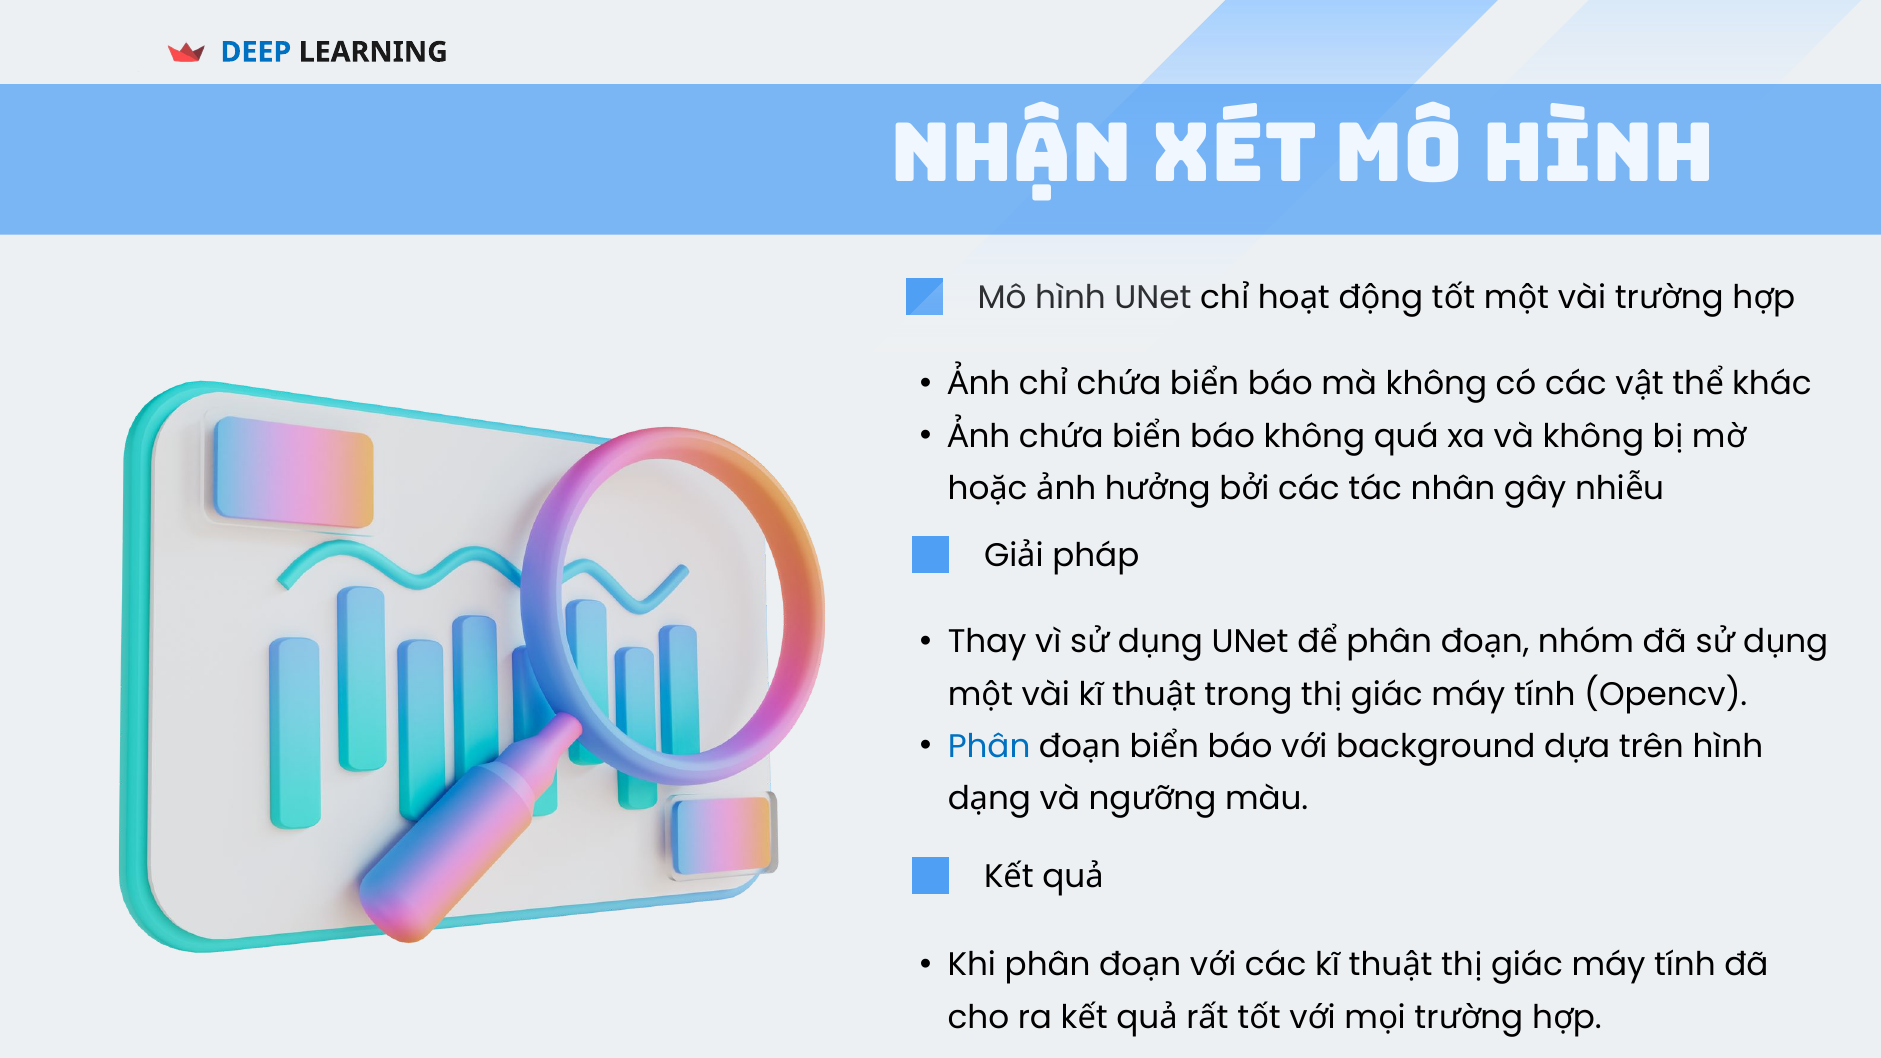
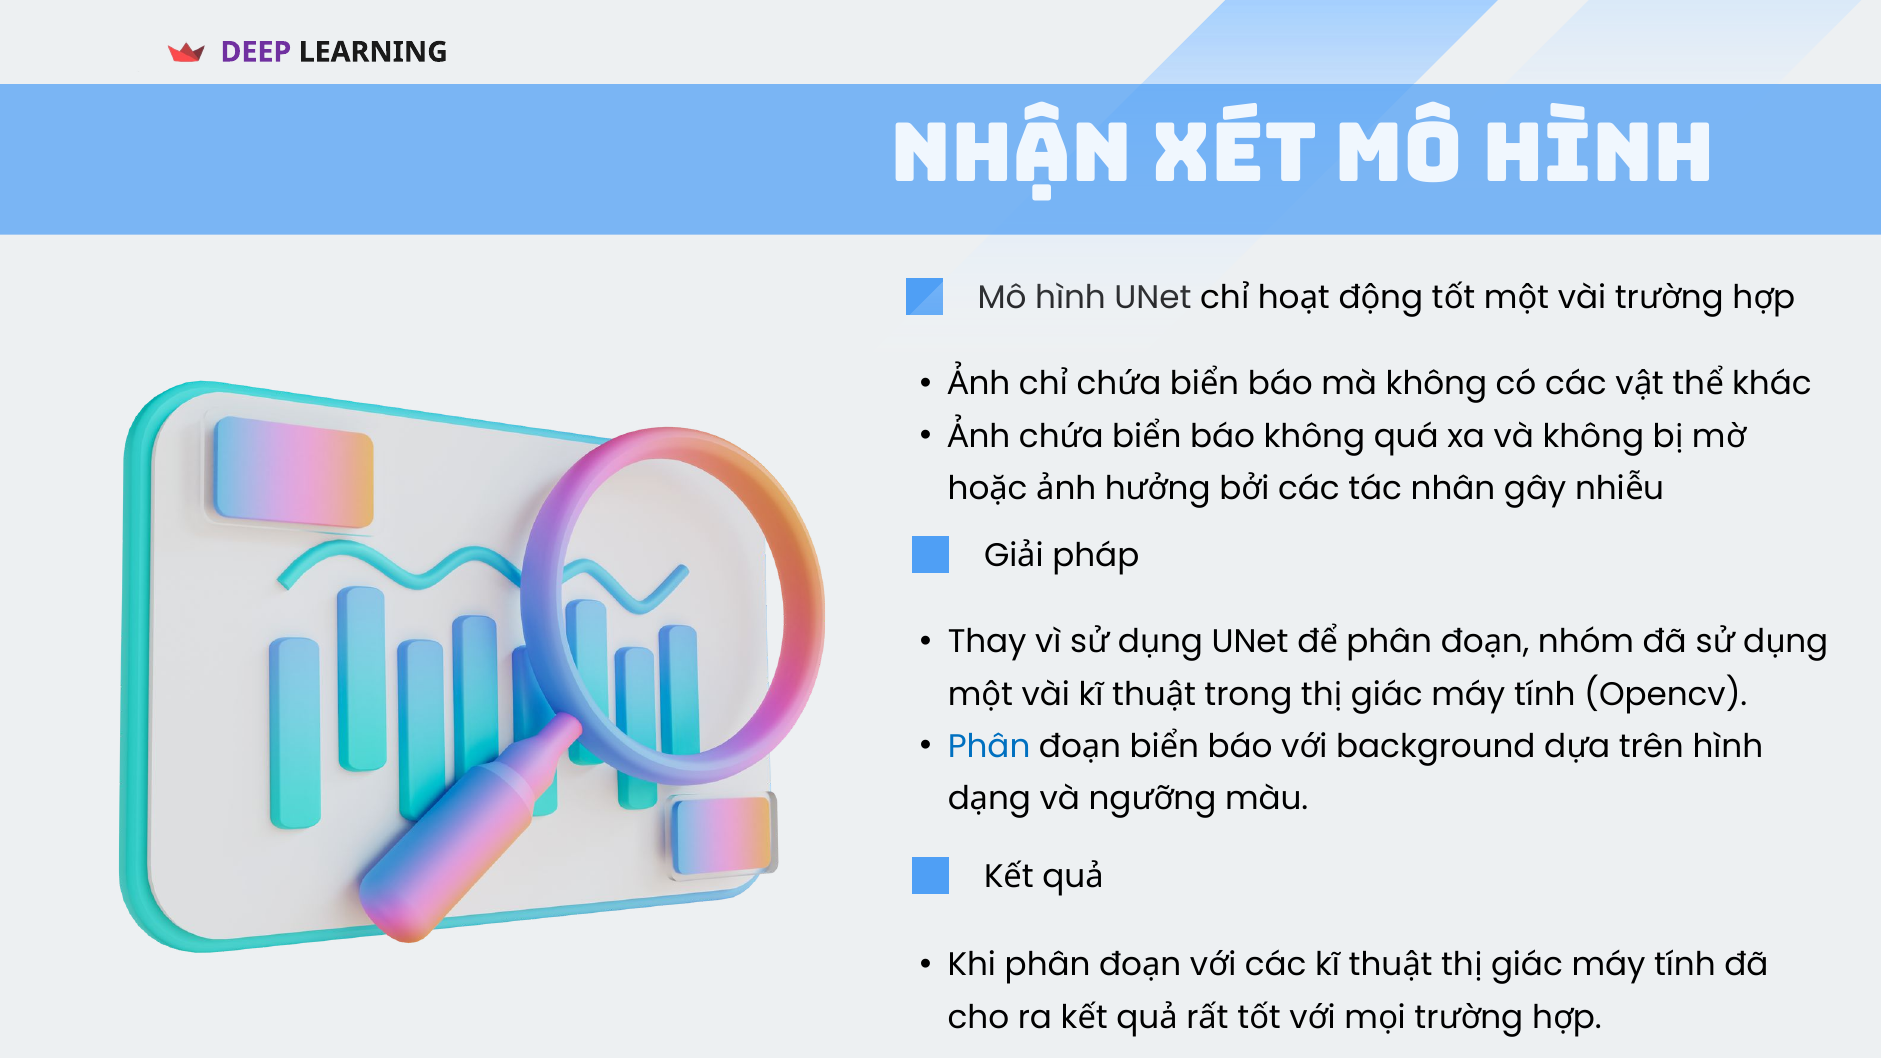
DEEP colour: blue -> purple
